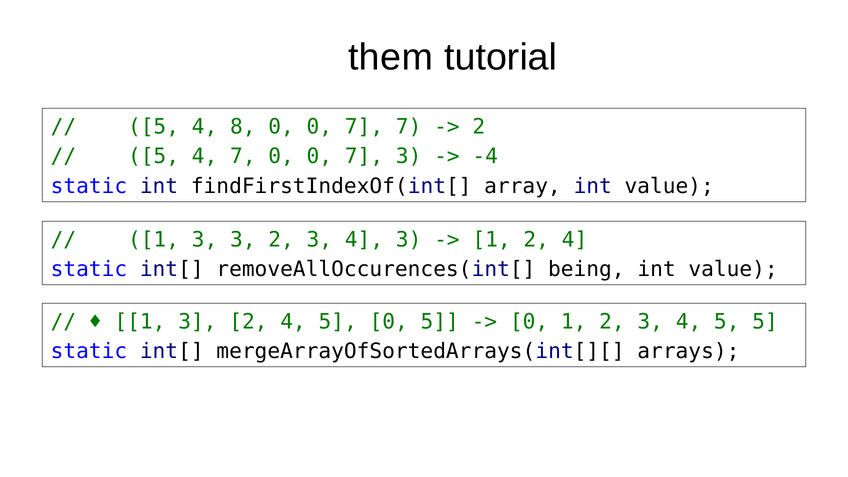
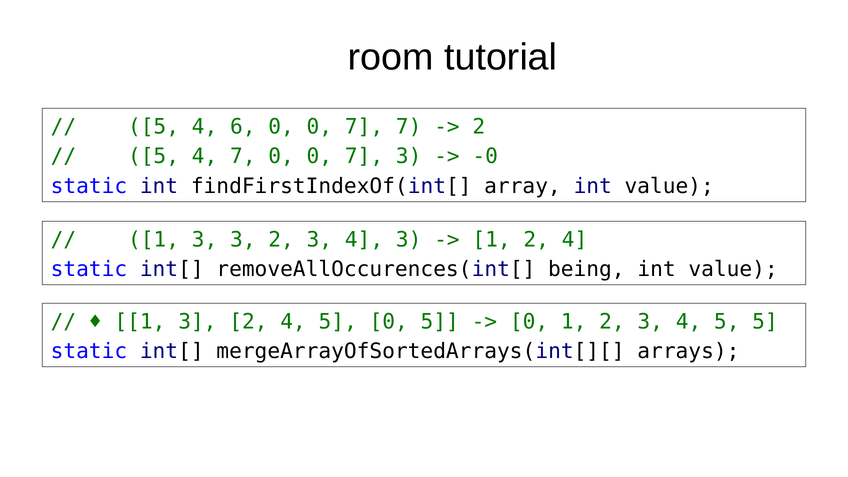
them: them -> room
8: 8 -> 6
-4: -4 -> -0
